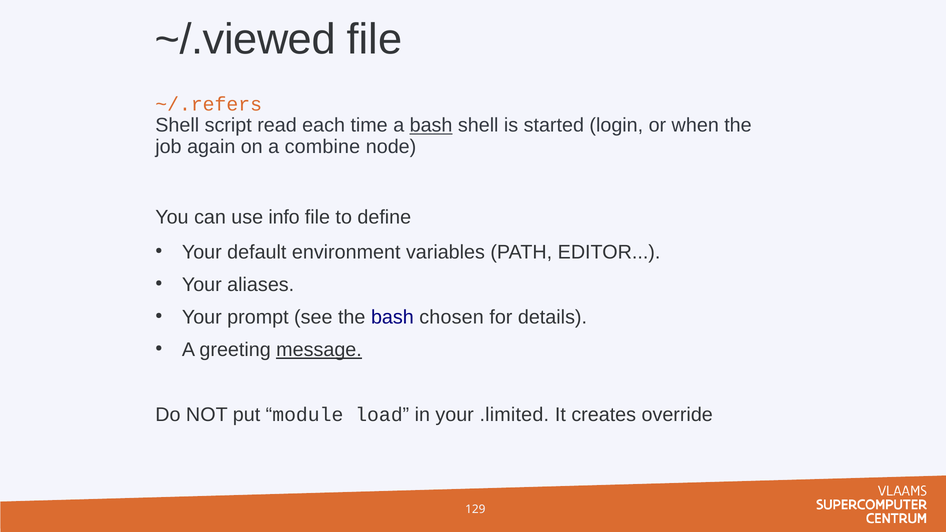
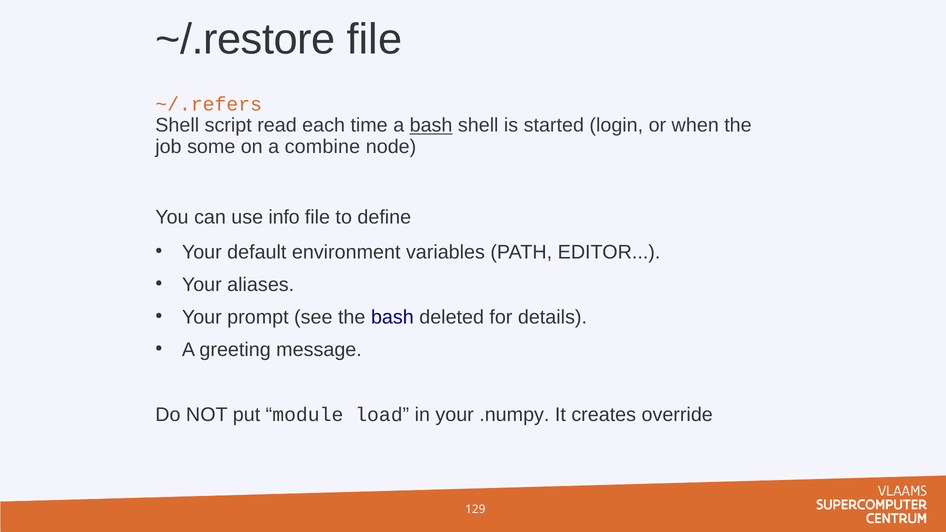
~/.viewed: ~/.viewed -> ~/.restore
again: again -> some
chosen: chosen -> deleted
message underline: present -> none
.limited: .limited -> .numpy
